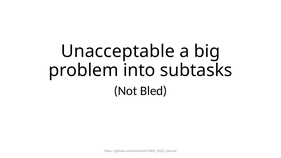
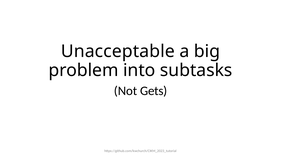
Bled: Bled -> Gets
